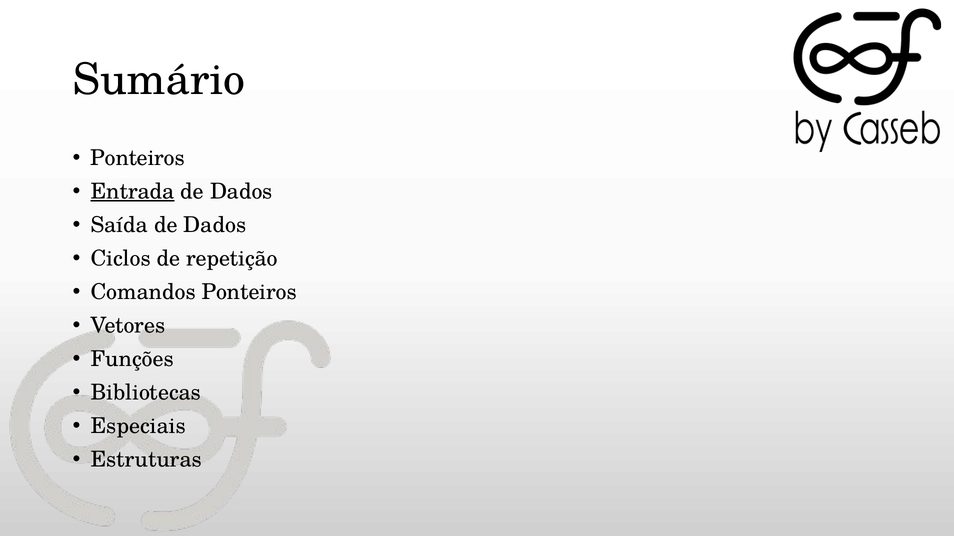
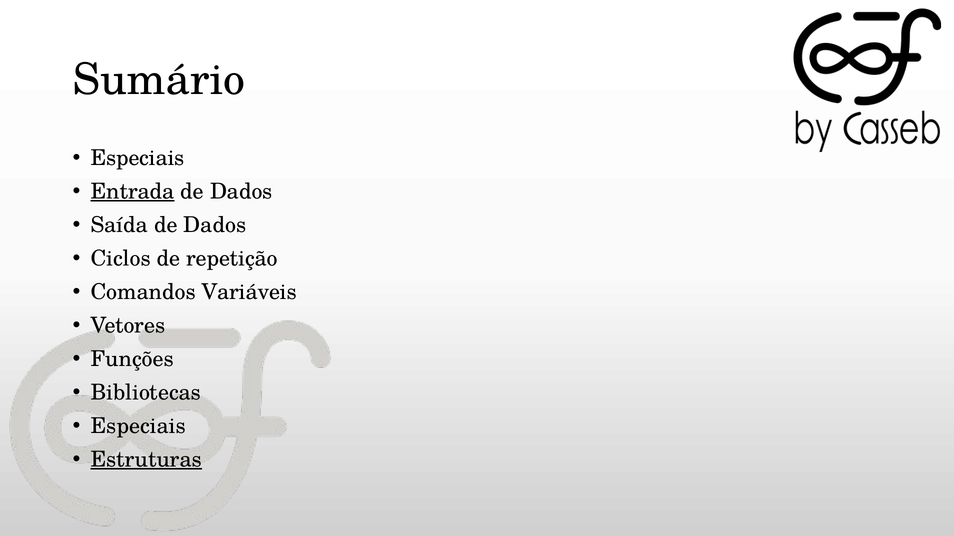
Ponteiros at (138, 158): Ponteiros -> Especiais
Comandos Ponteiros: Ponteiros -> Variáveis
Estruturas underline: none -> present
